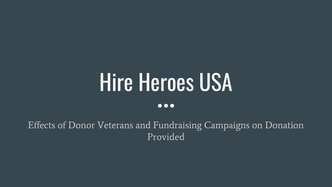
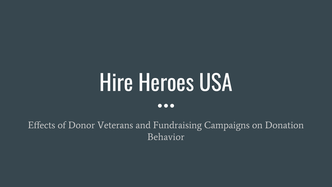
Provided: Provided -> Behavior
